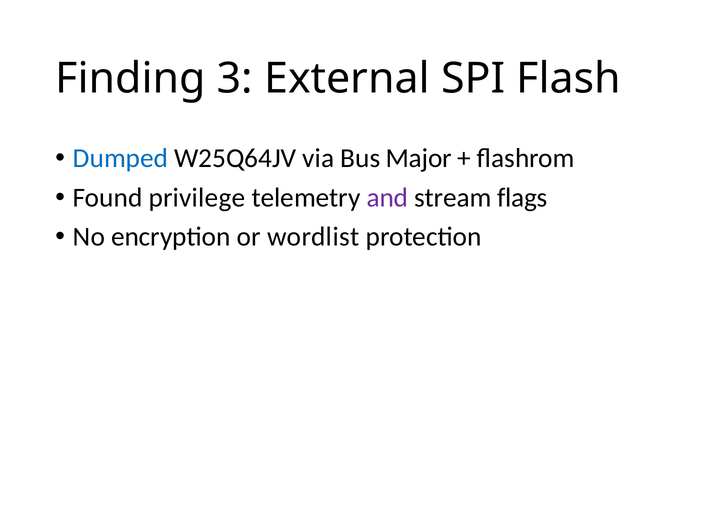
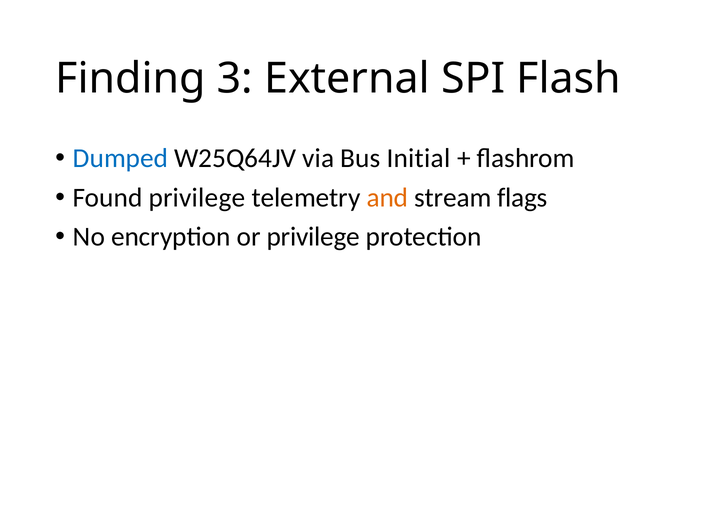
Major: Major -> Initial
and colour: purple -> orange
or wordlist: wordlist -> privilege
